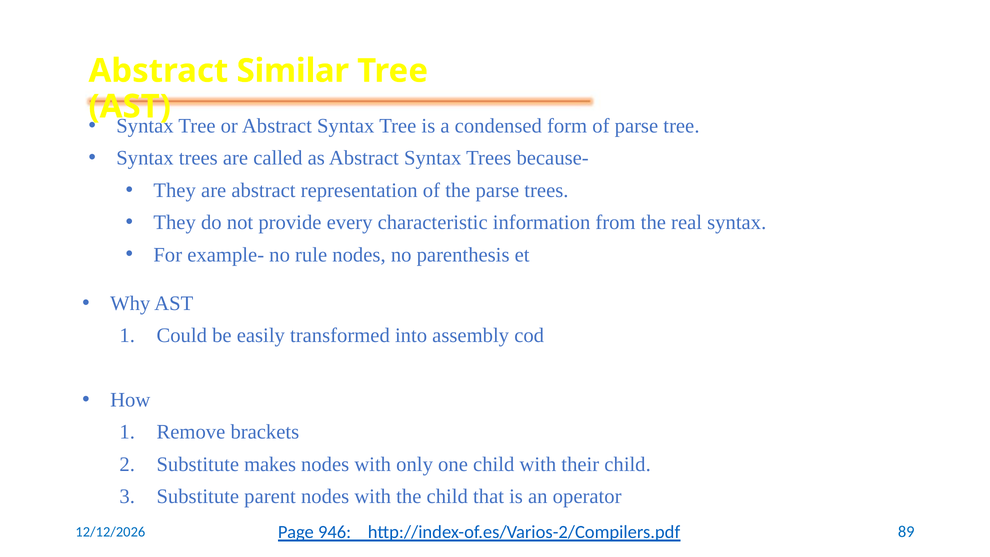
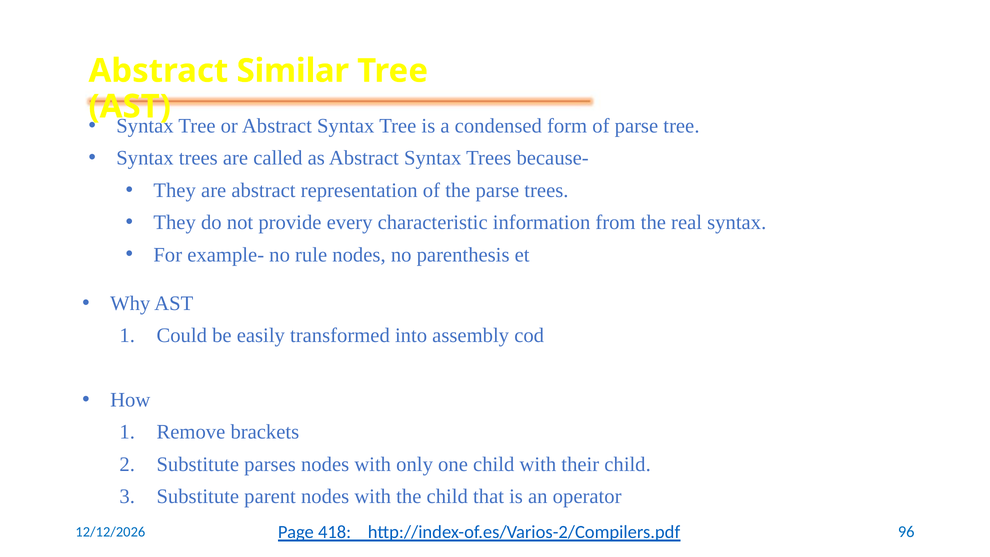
makes: makes -> parses
946: 946 -> 418
89: 89 -> 96
